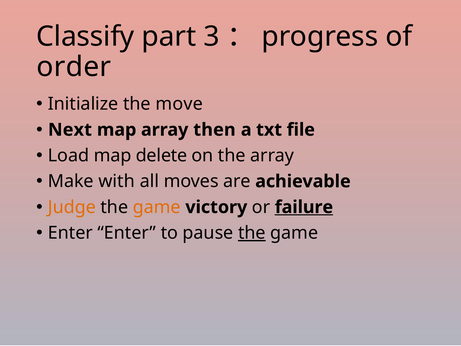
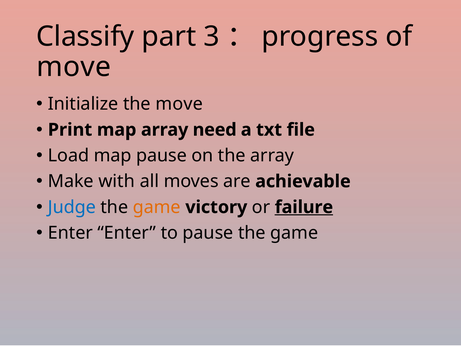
order at (74, 67): order -> move
Next: Next -> Print
then: then -> need
map delete: delete -> pause
Judge colour: orange -> blue
the at (252, 233) underline: present -> none
